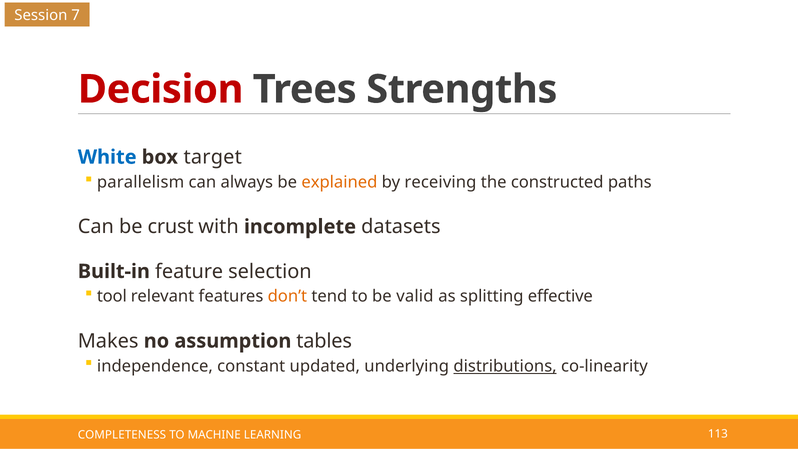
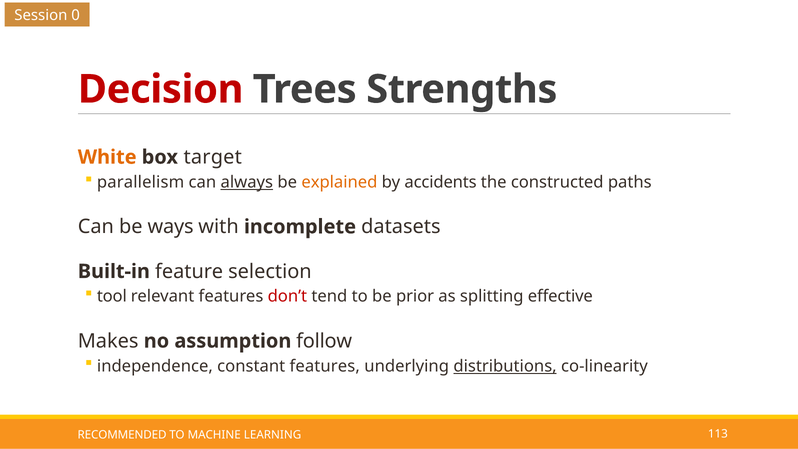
7: 7 -> 0
White colour: blue -> orange
always underline: none -> present
receiving: receiving -> accidents
crust: crust -> ways
don’t colour: orange -> red
valid: valid -> prior
tables: tables -> follow
constant updated: updated -> features
COMPLETENESS: COMPLETENESS -> RECOMMENDED
